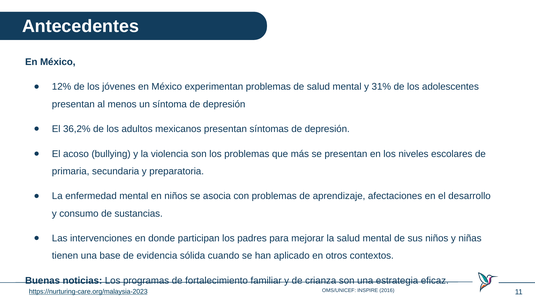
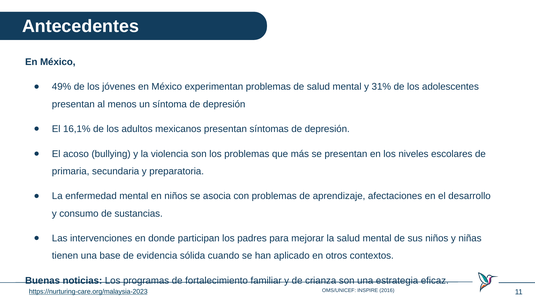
12%: 12% -> 49%
36,2%: 36,2% -> 16,1%
